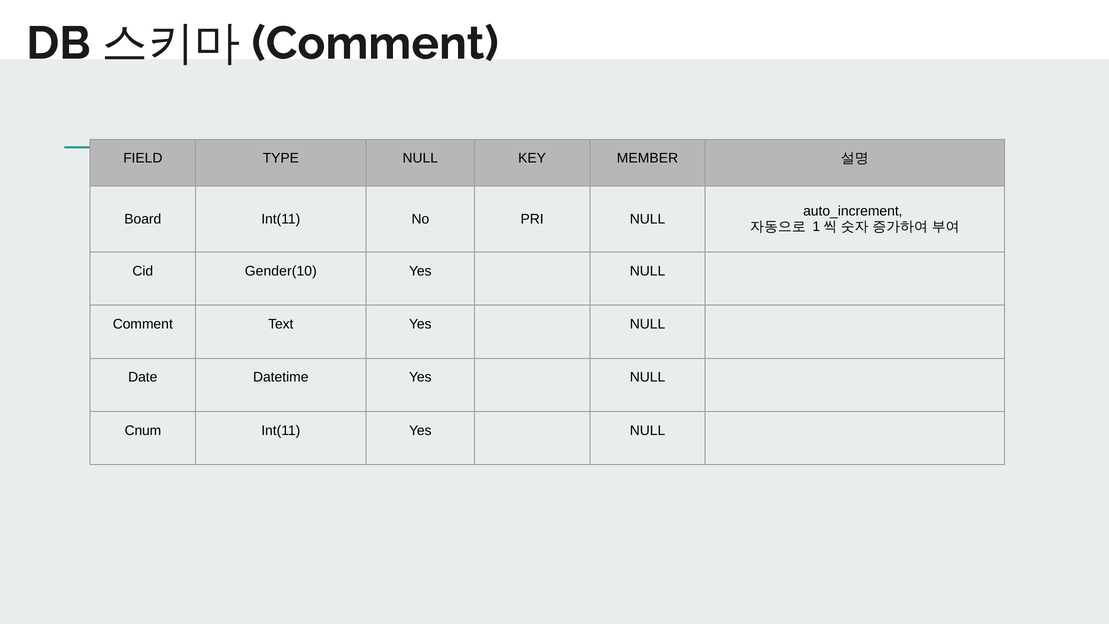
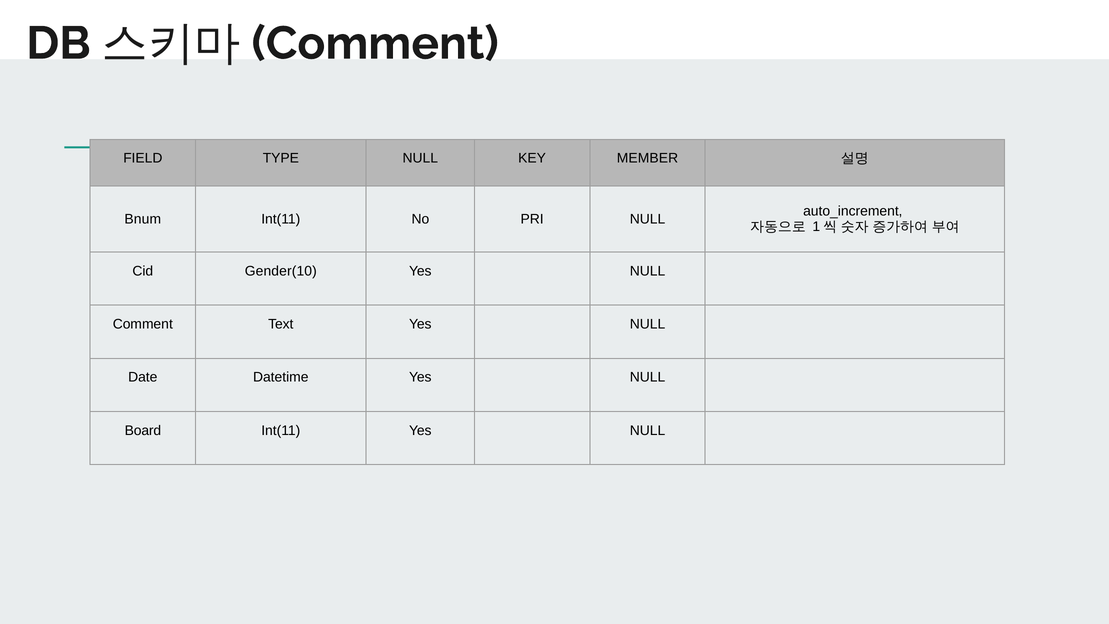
Board: Board -> Bnum
Cnum: Cnum -> Board
